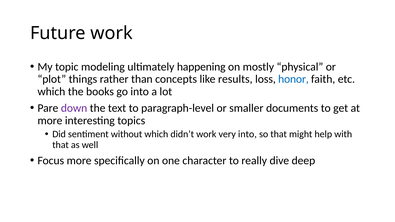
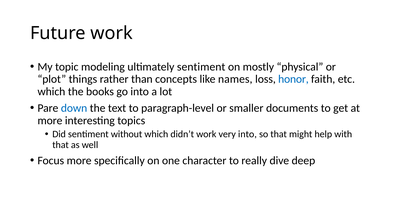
ultimately happening: happening -> sentiment
results: results -> names
down colour: purple -> blue
